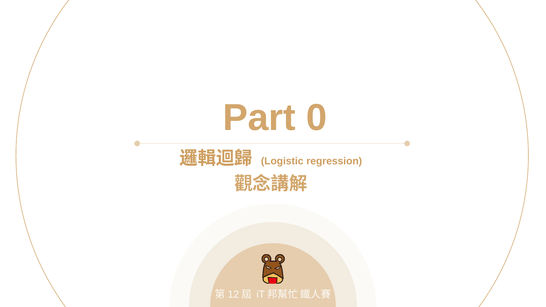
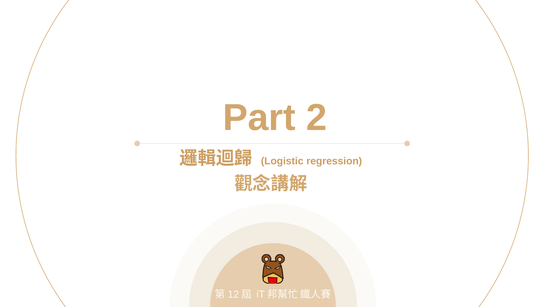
0: 0 -> 2
